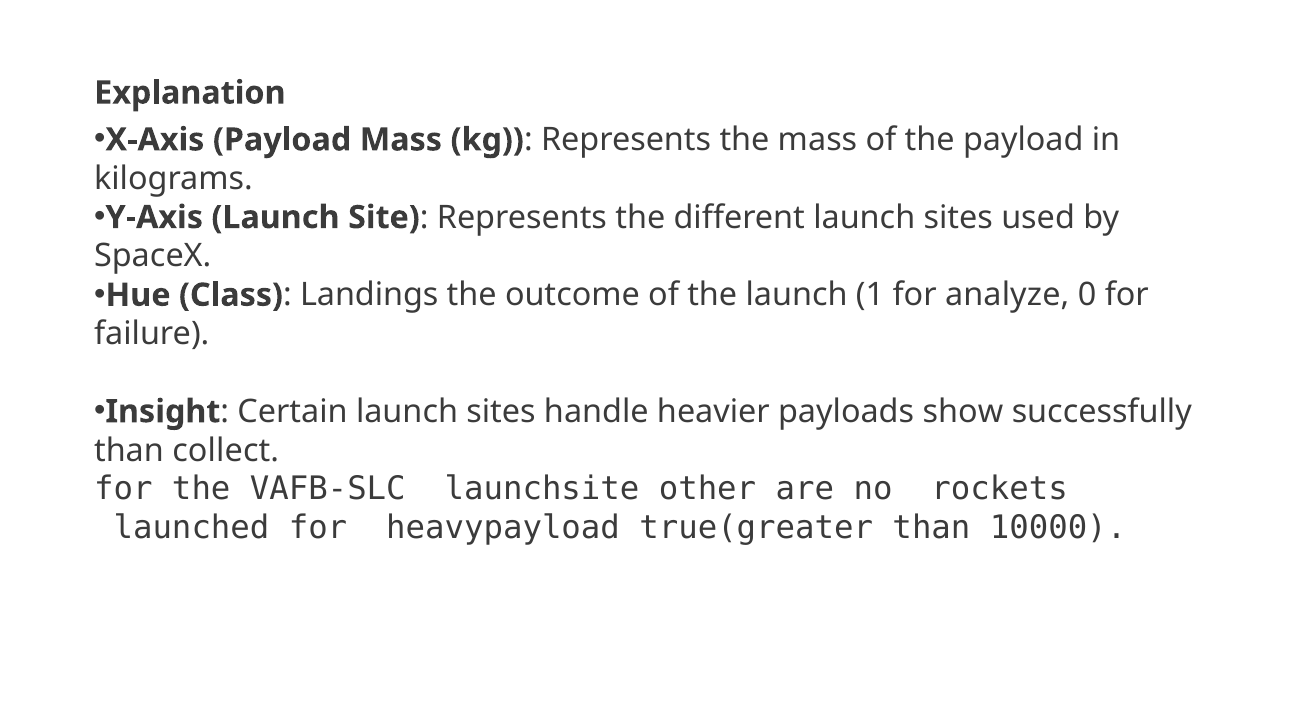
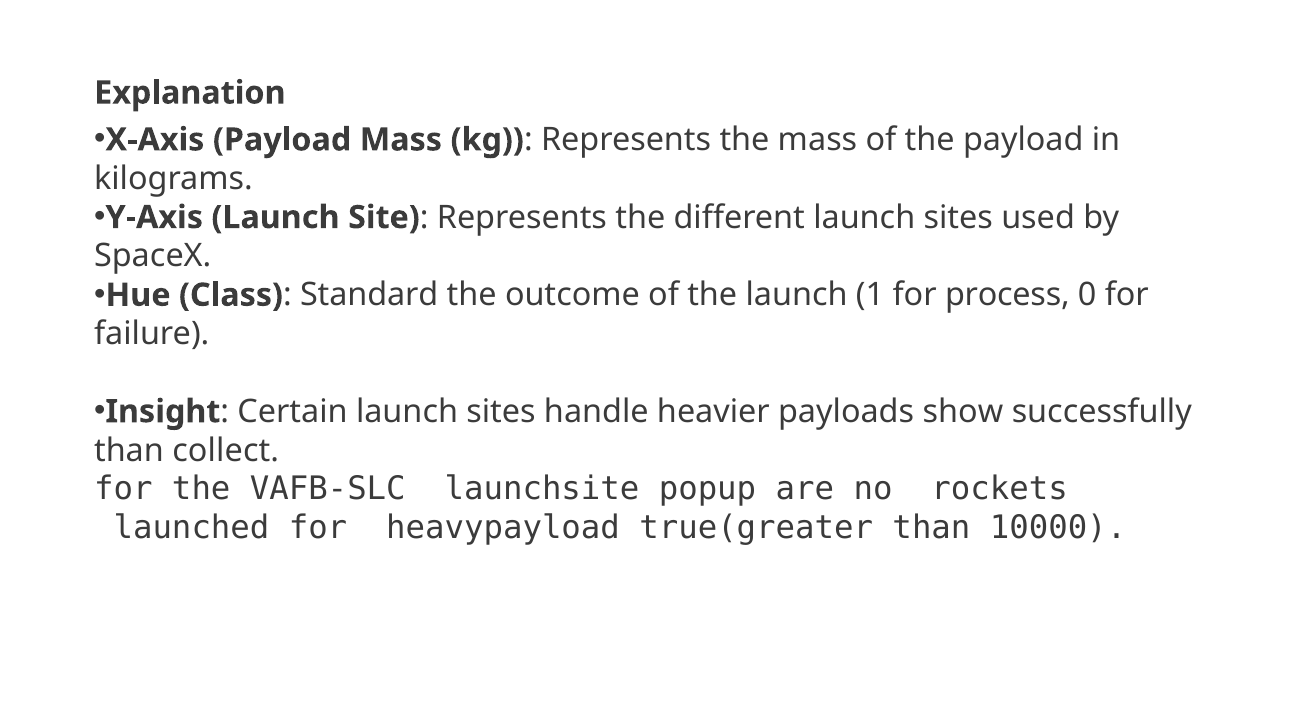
Landings: Landings -> Standard
analyze: analyze -> process
other: other -> popup
